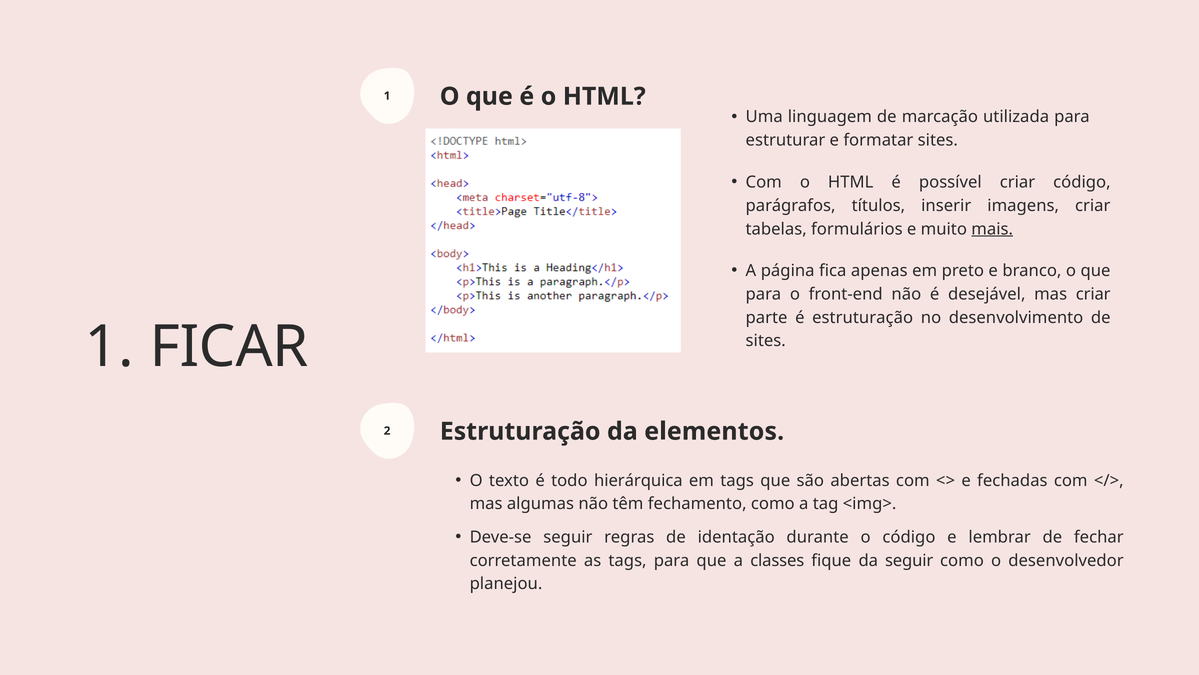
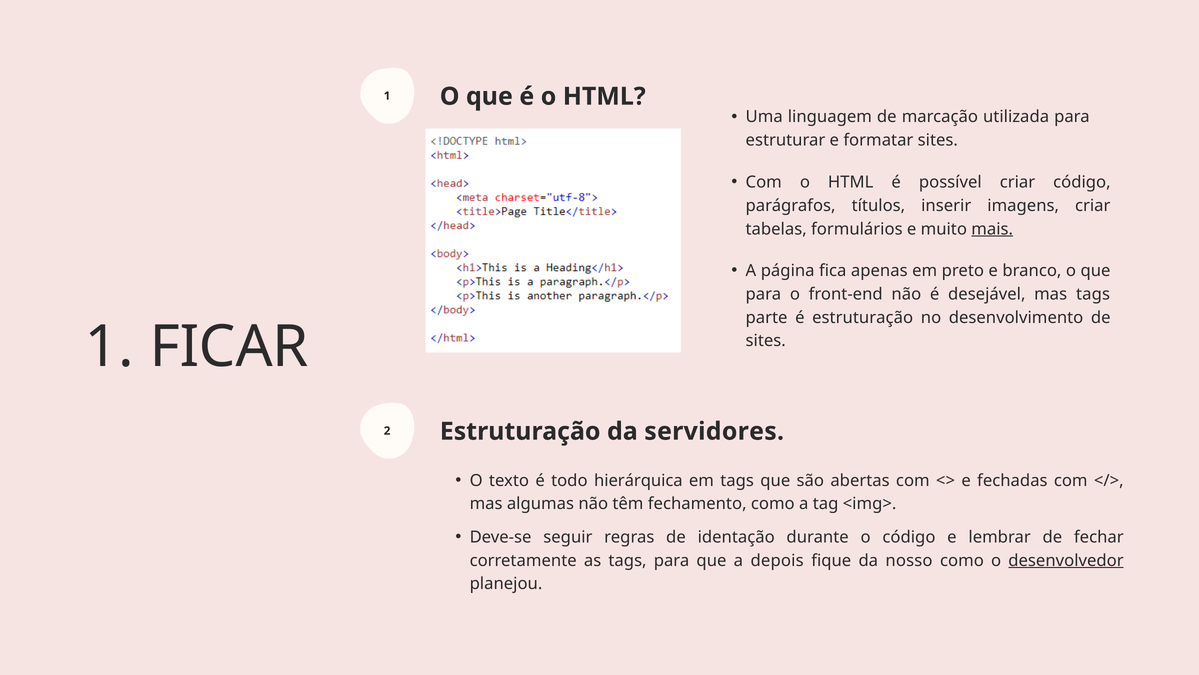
mas criar: criar -> tags
elementos: elementos -> servidores
classes: classes -> depois
da seguir: seguir -> nosso
desenvolvedor underline: none -> present
